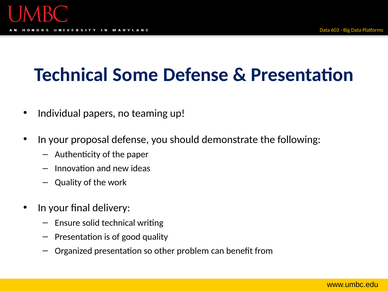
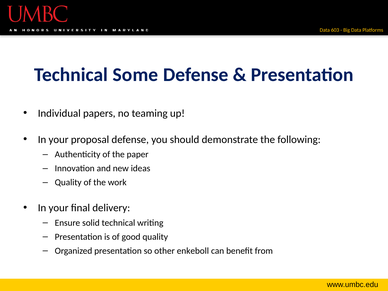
problem: problem -> enkeboll
